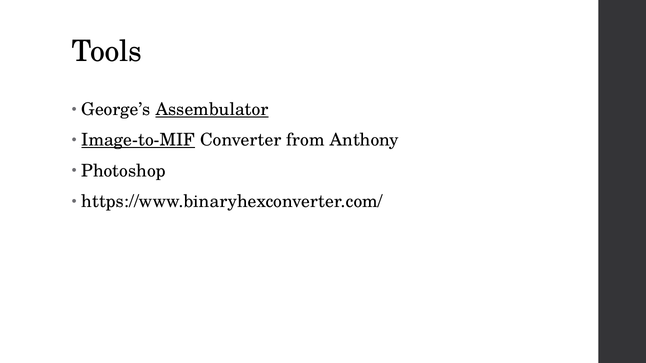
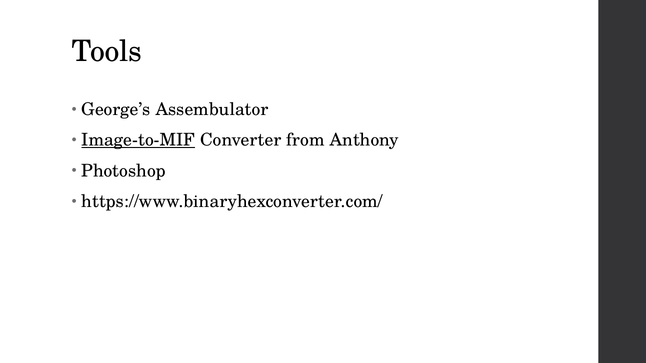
Assembulator underline: present -> none
